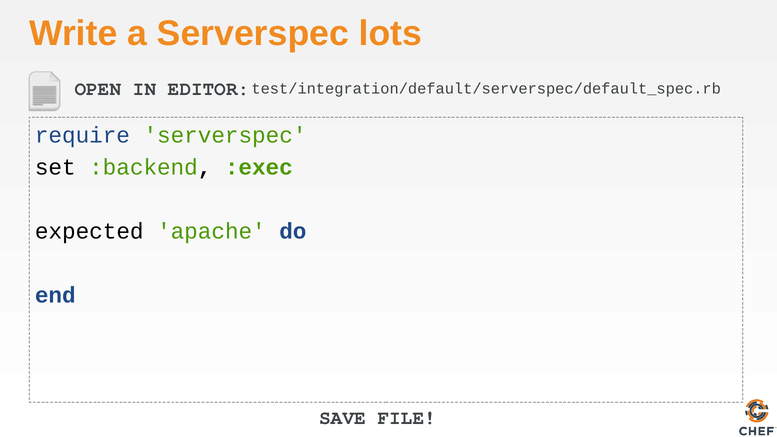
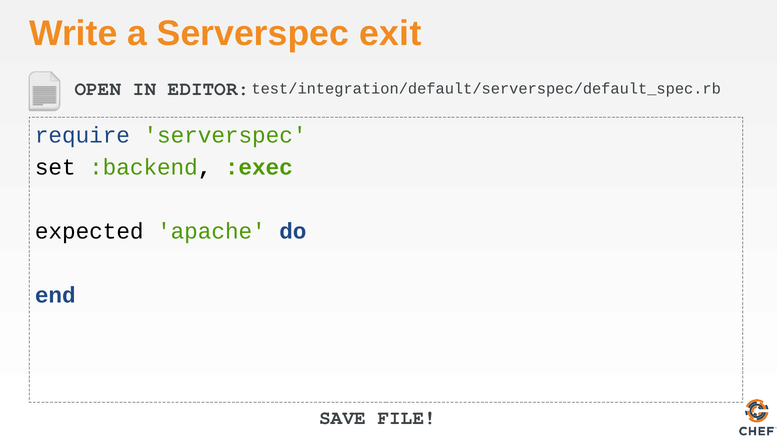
lots: lots -> exit
